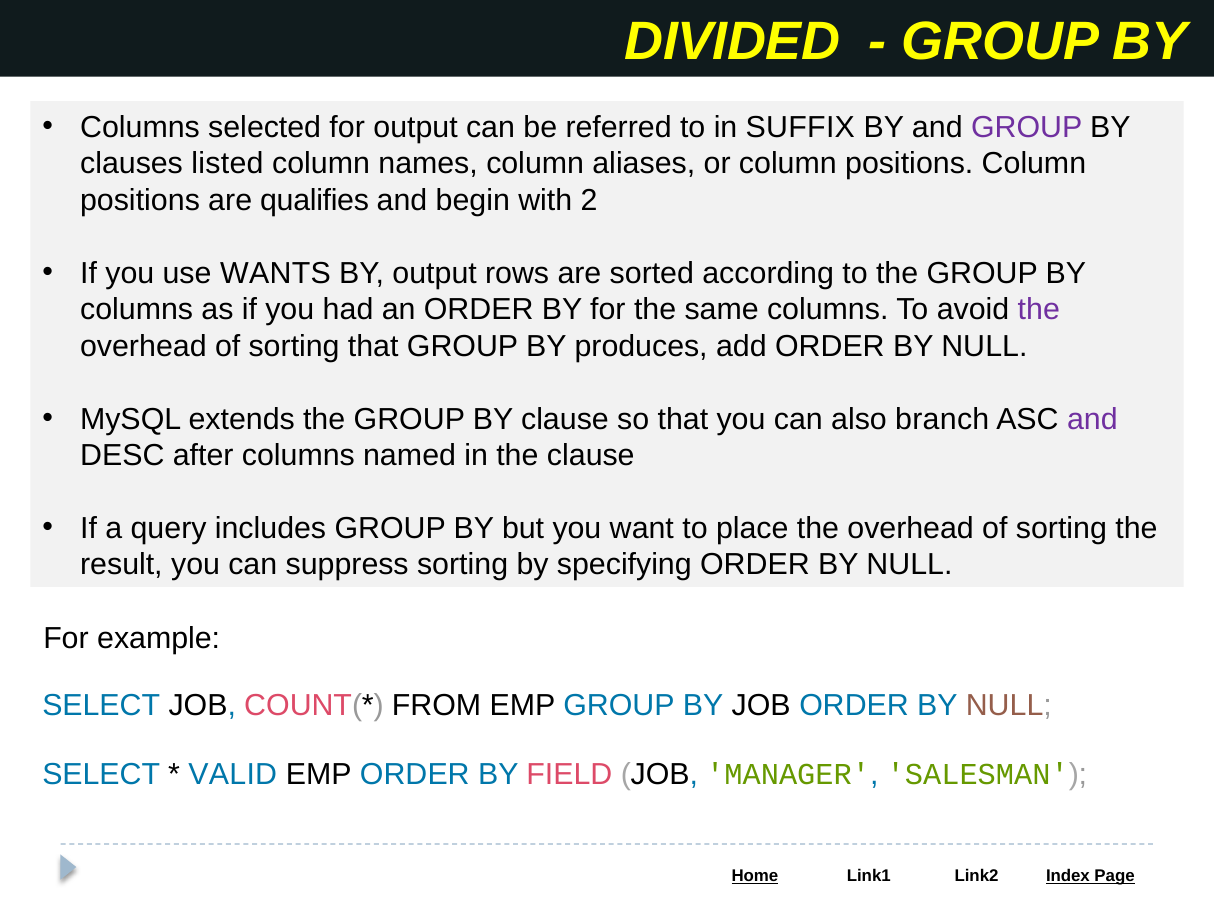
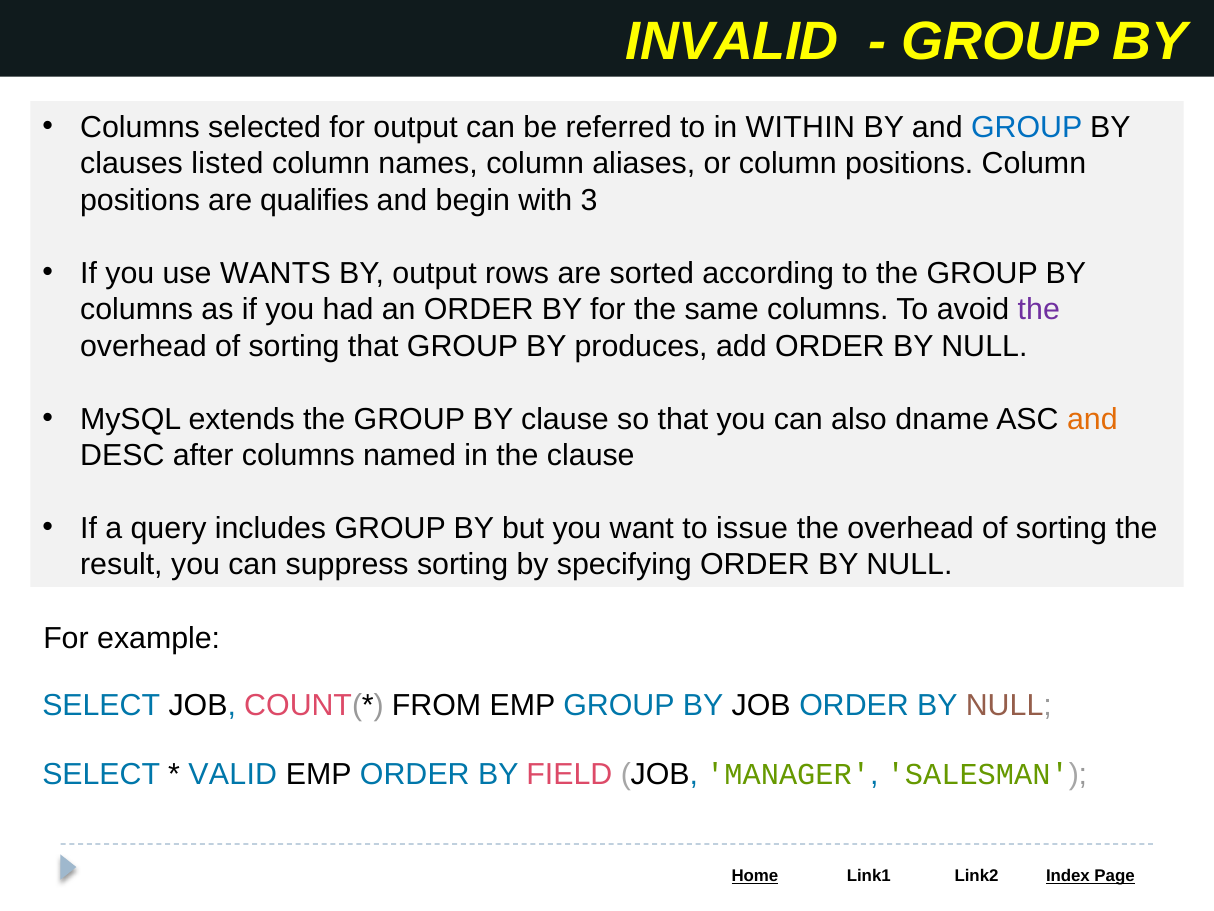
DIVIDED: DIVIDED -> INVALID
SUFFIX: SUFFIX -> WITHIN
GROUP at (1027, 127) colour: purple -> blue
2: 2 -> 3
branch: branch -> dname
and at (1092, 419) colour: purple -> orange
place: place -> issue
